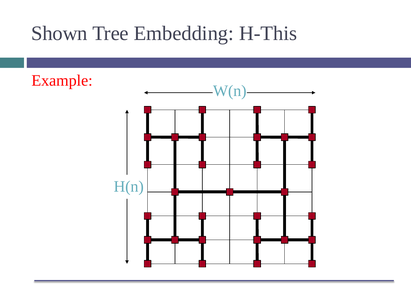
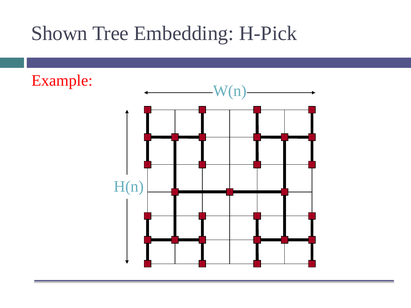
H-This: H-This -> H-Pick
